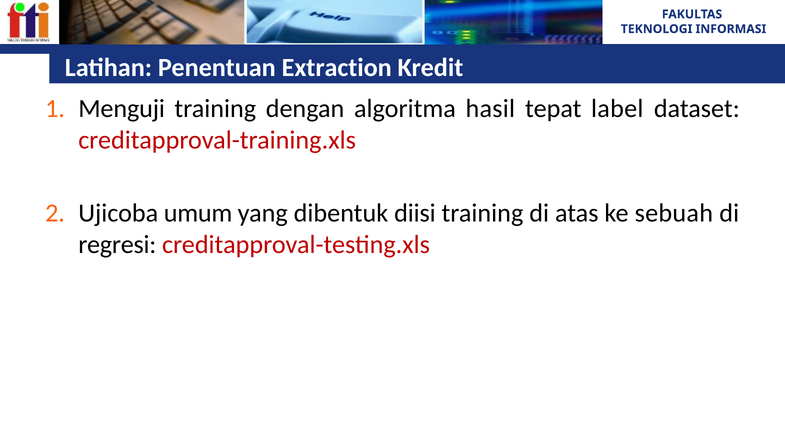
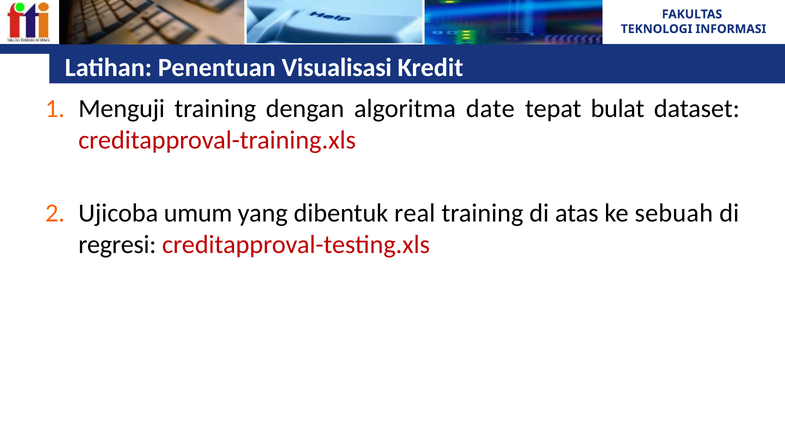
Extraction: Extraction -> Visualisasi
hasil: hasil -> date
label: label -> bulat
diisi: diisi -> real
